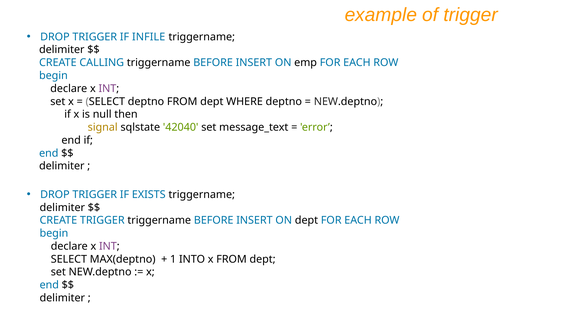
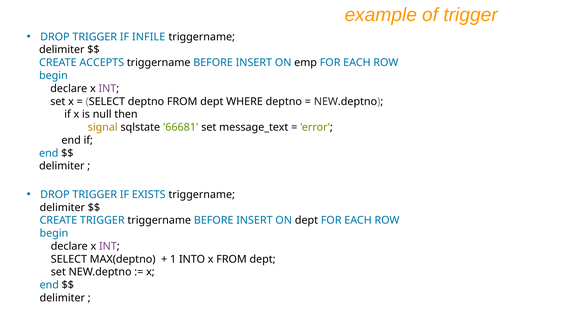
CALLING: CALLING -> ACCEPTS
42040: 42040 -> 66681
